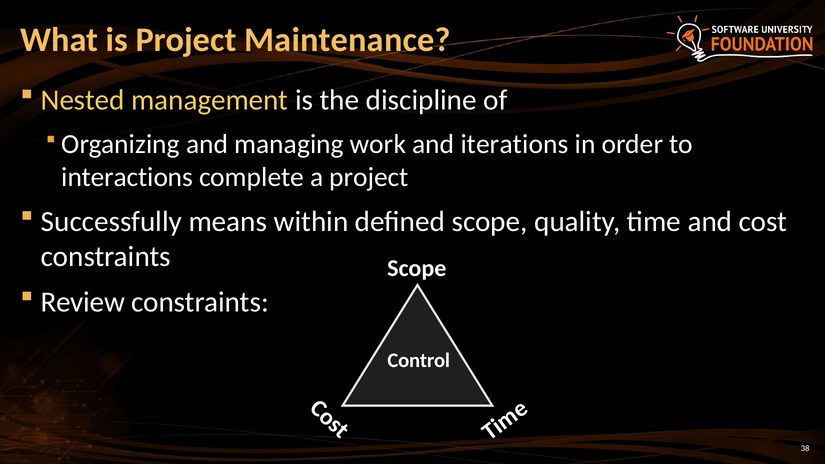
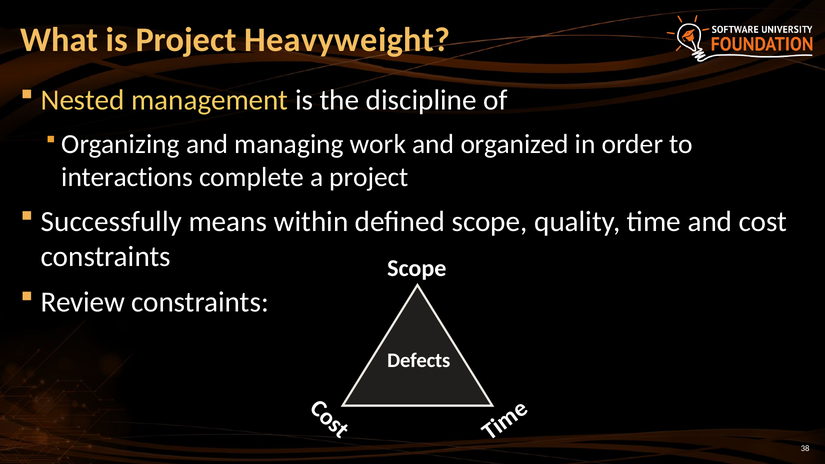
Maintenance: Maintenance -> Heavyweight
iterations: iterations -> organized
Control: Control -> Defects
